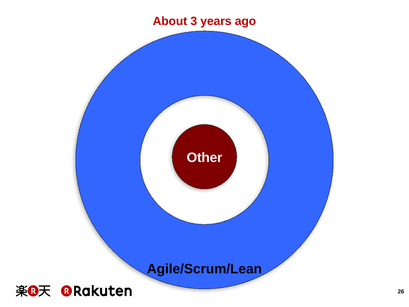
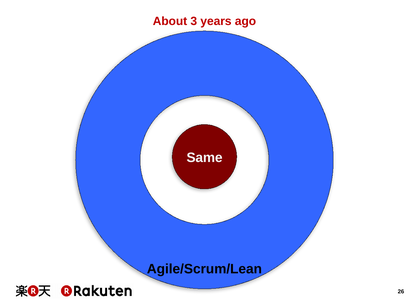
Other: Other -> Same
